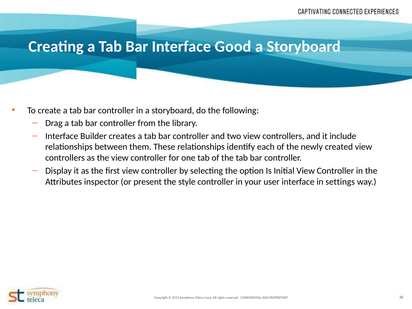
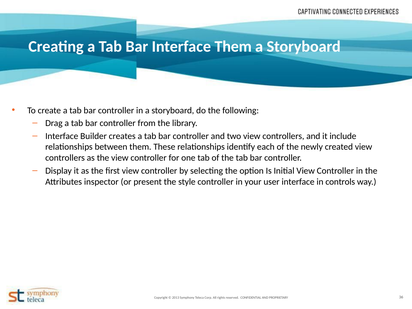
Interface Good: Good -> Them
settings: settings -> controls
